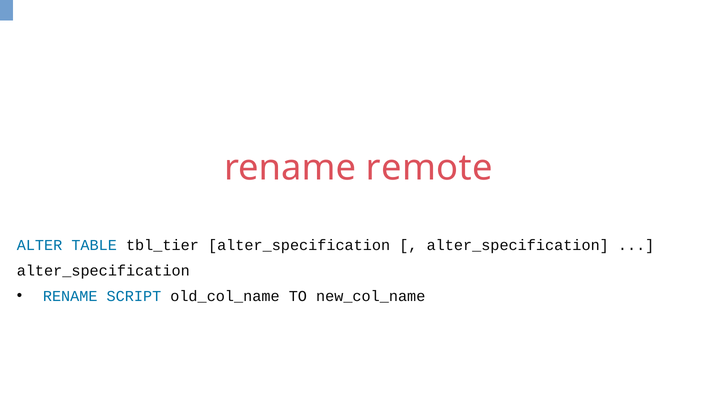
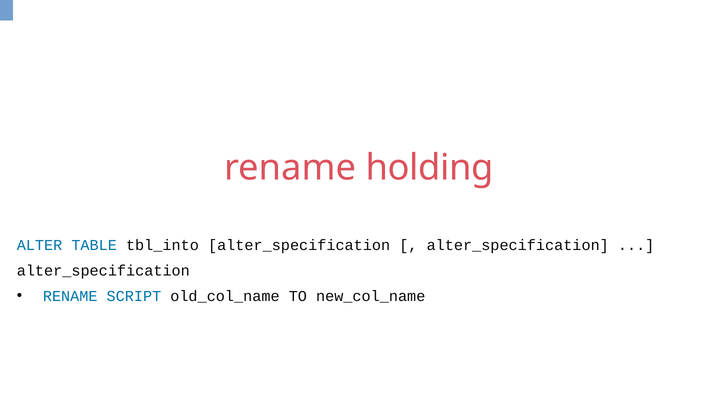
remote: remote -> holding
tbl_tier: tbl_tier -> tbl_into
